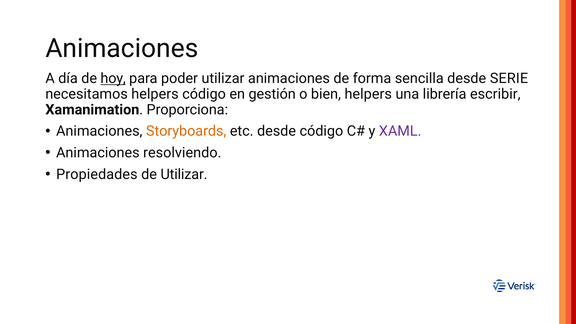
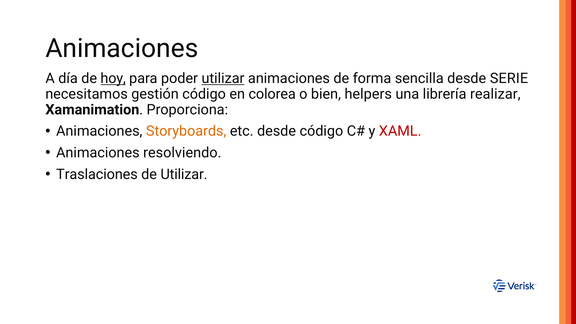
utilizar at (223, 79) underline: none -> present
necesitamos helpers: helpers -> gestión
gestión: gestión -> colorea
escribir: escribir -> realizar
XAML colour: purple -> red
Propiedades: Propiedades -> Traslaciones
